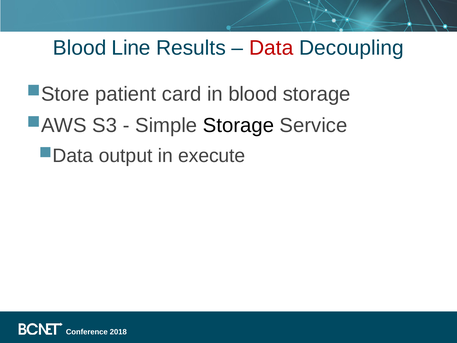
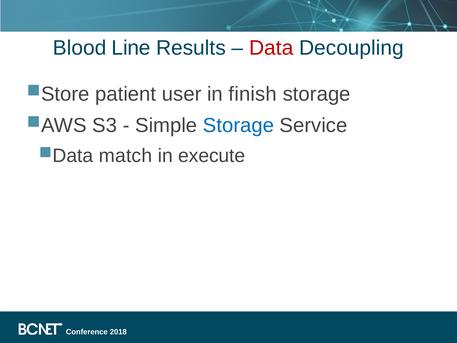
card: card -> user
in blood: blood -> finish
Storage at (238, 125) colour: black -> blue
output: output -> match
